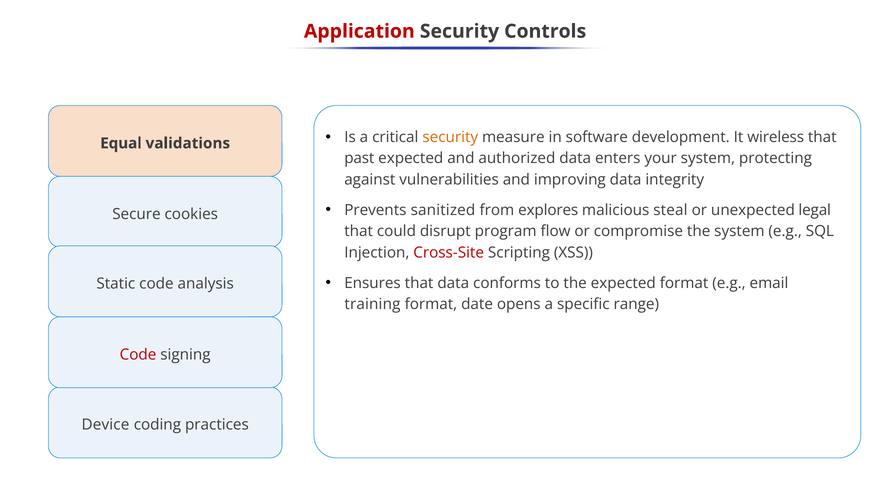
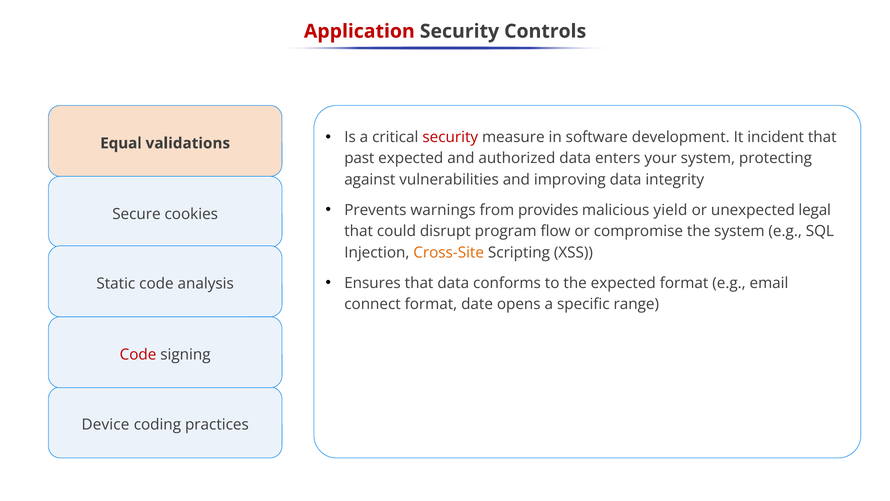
security at (450, 137) colour: orange -> red
wireless: wireless -> incident
sanitized: sanitized -> warnings
explores: explores -> provides
steal: steal -> yield
Cross-Site colour: red -> orange
training: training -> connect
